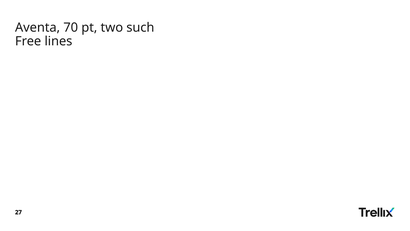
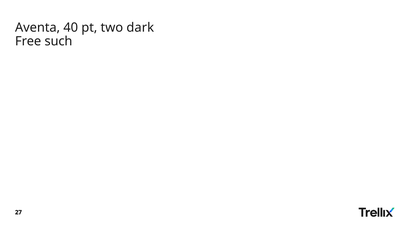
70: 70 -> 40
such: such -> dark
lines: lines -> such
